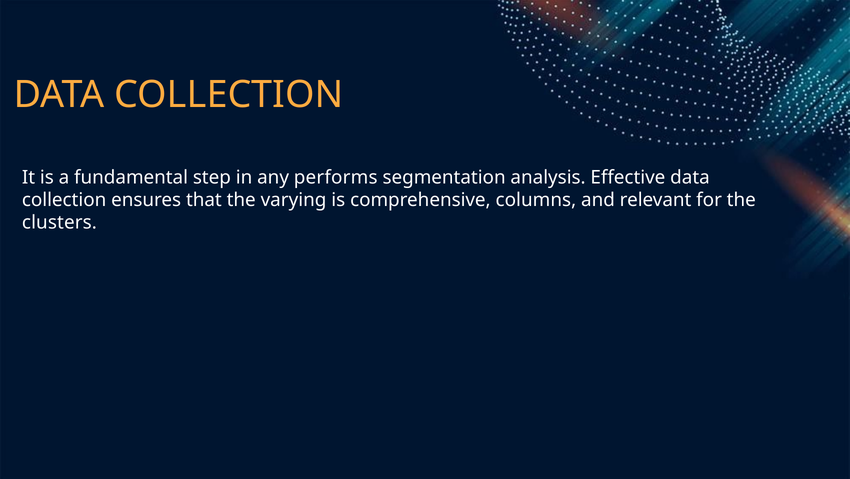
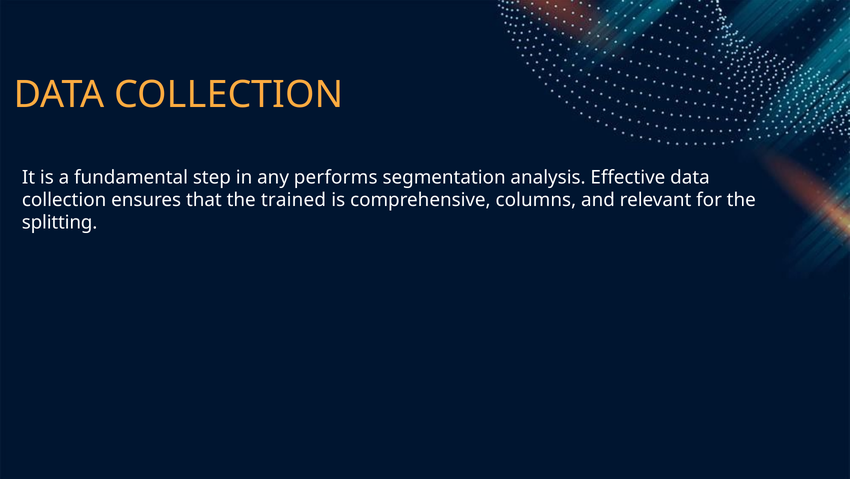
varying: varying -> trained
clusters: clusters -> splitting
